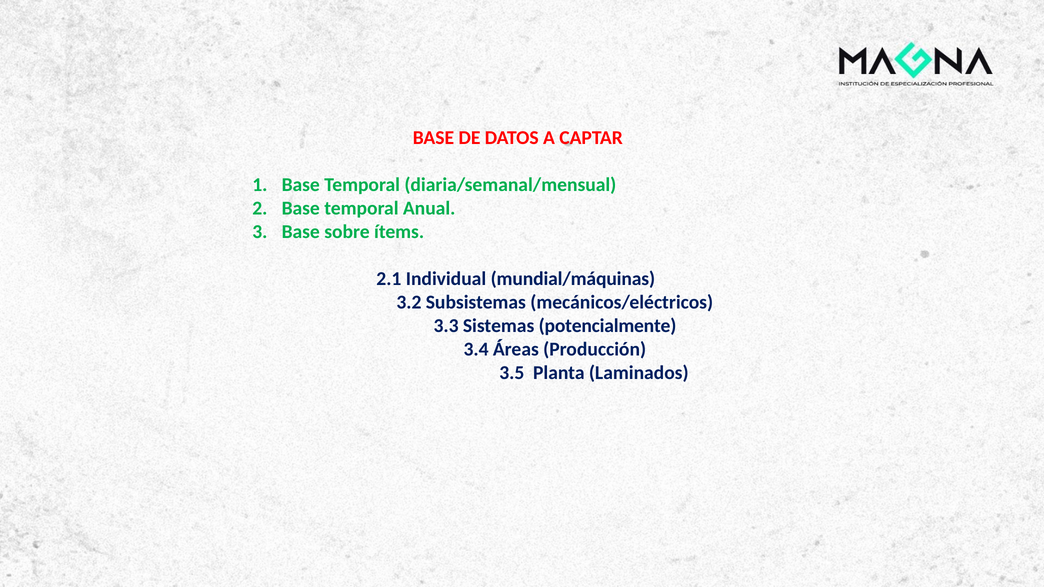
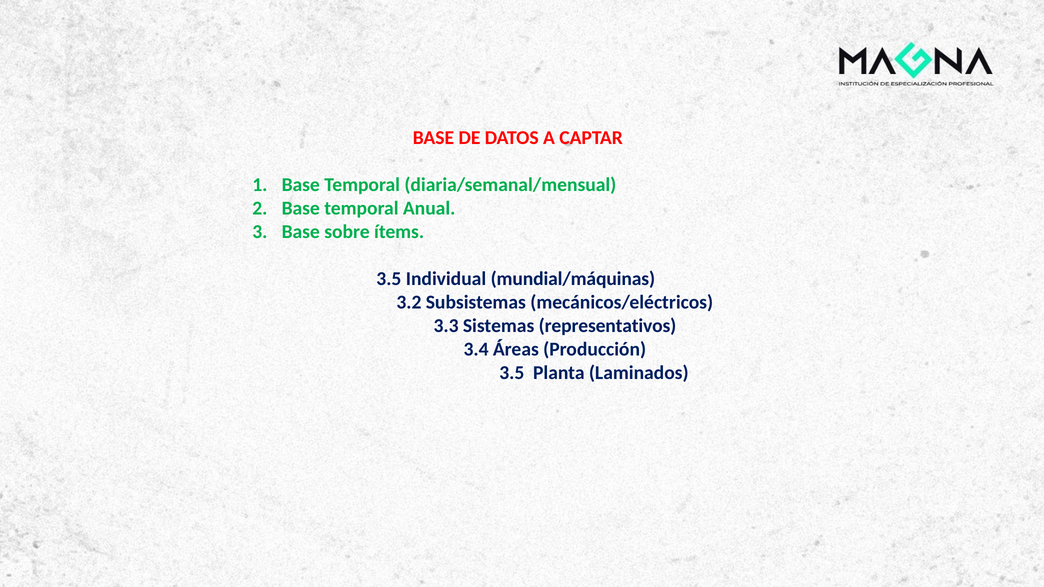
2.1 at (389, 279): 2.1 -> 3.5
potencialmente: potencialmente -> representativos
